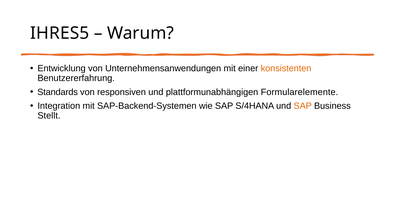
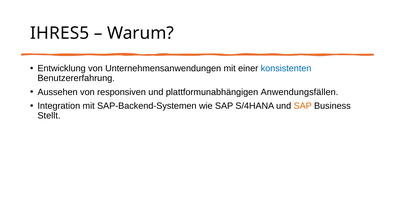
konsistenten colour: orange -> blue
Standards: Standards -> Aussehen
Formularelemente: Formularelemente -> Anwendungsfällen
